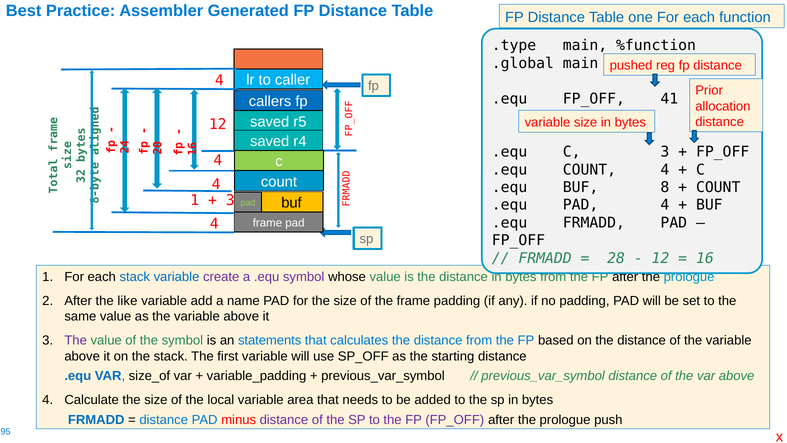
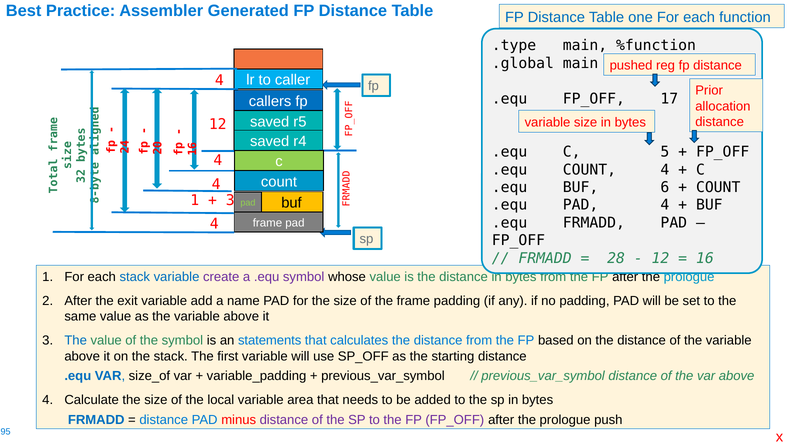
41: 41 -> 17
C 3: 3 -> 5
BUF 8: 8 -> 6
like: like -> exit
The at (76, 340) colour: purple -> blue
